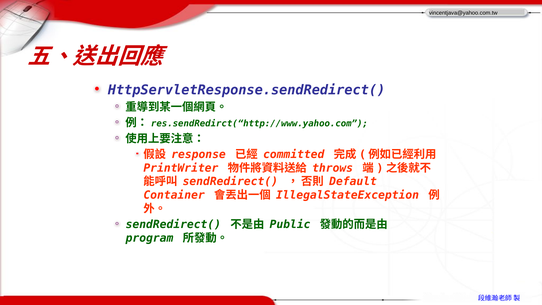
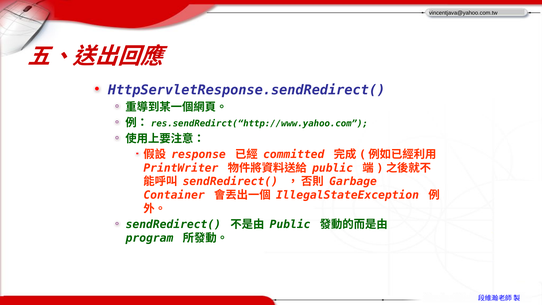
throws at (333, 168): throws -> public
Default: Default -> Garbage
